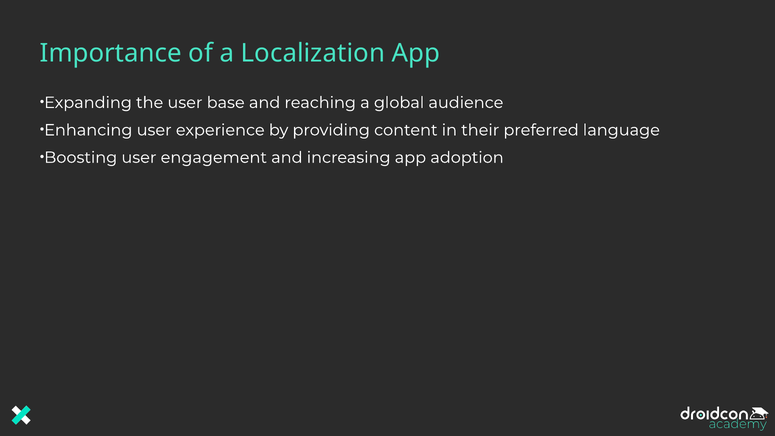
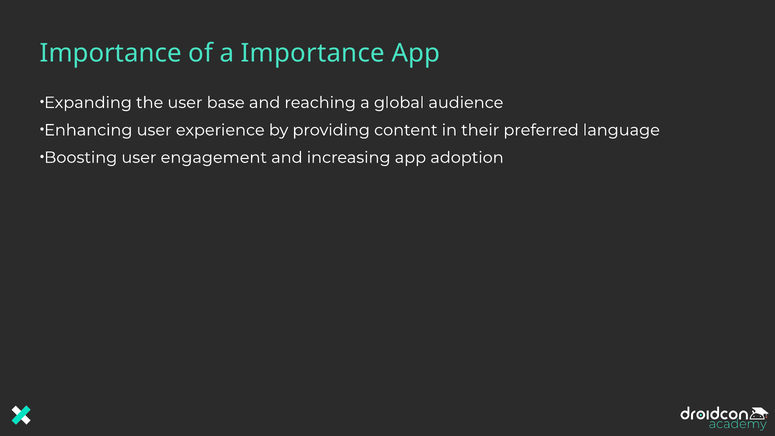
a Localization: Localization -> Importance
